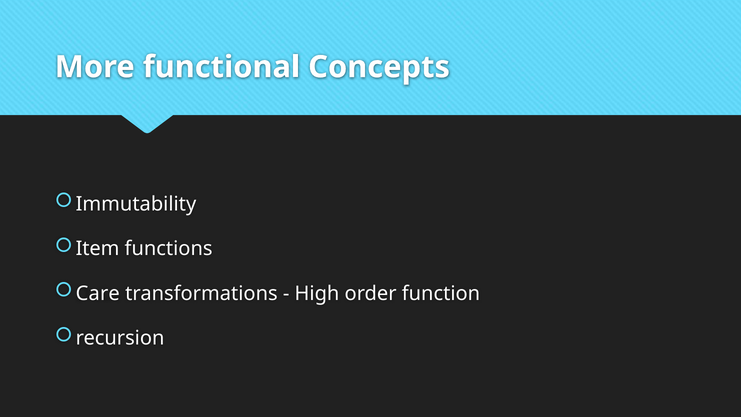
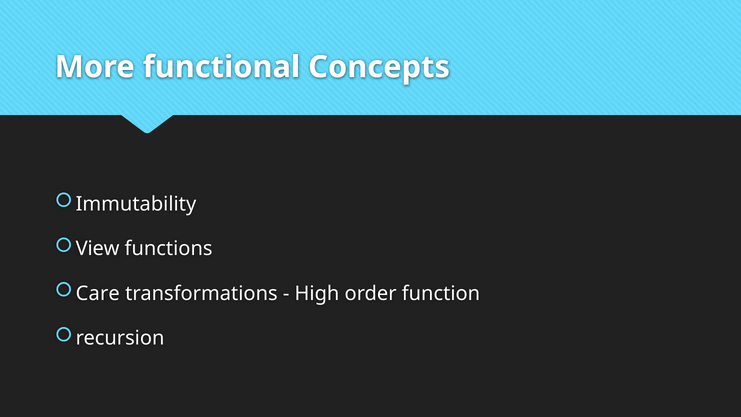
Item: Item -> View
